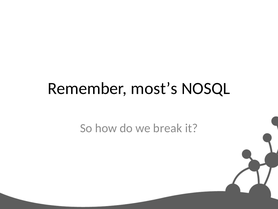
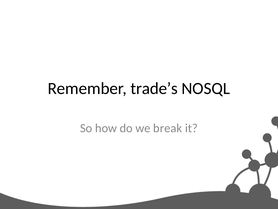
most’s: most’s -> trade’s
